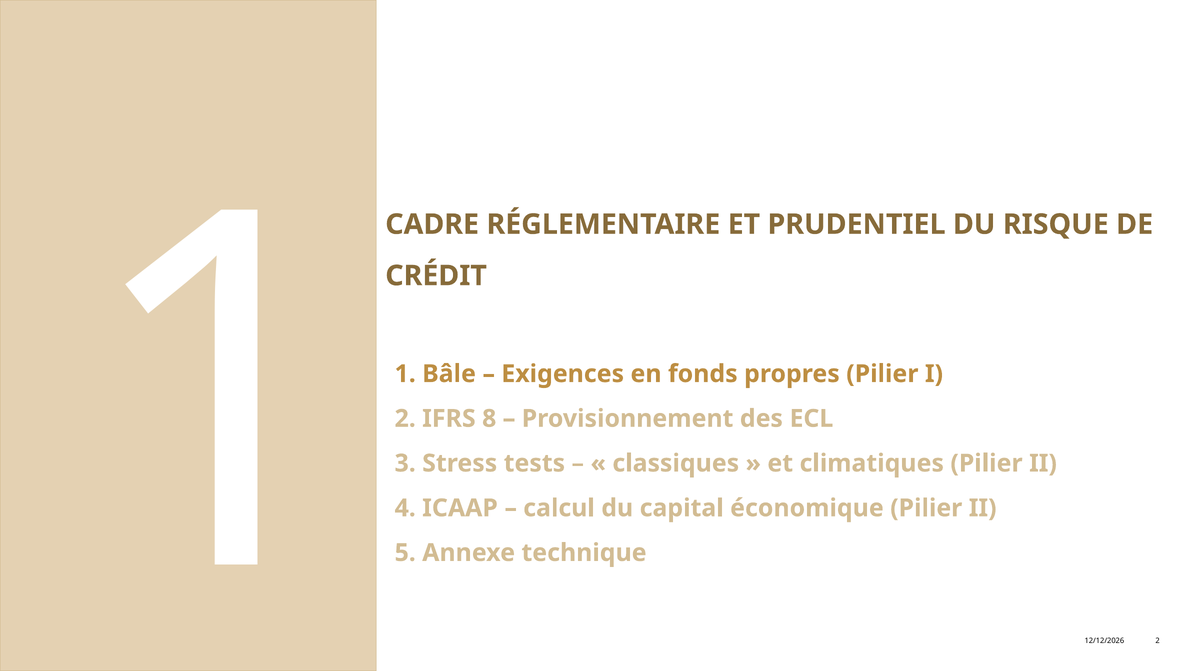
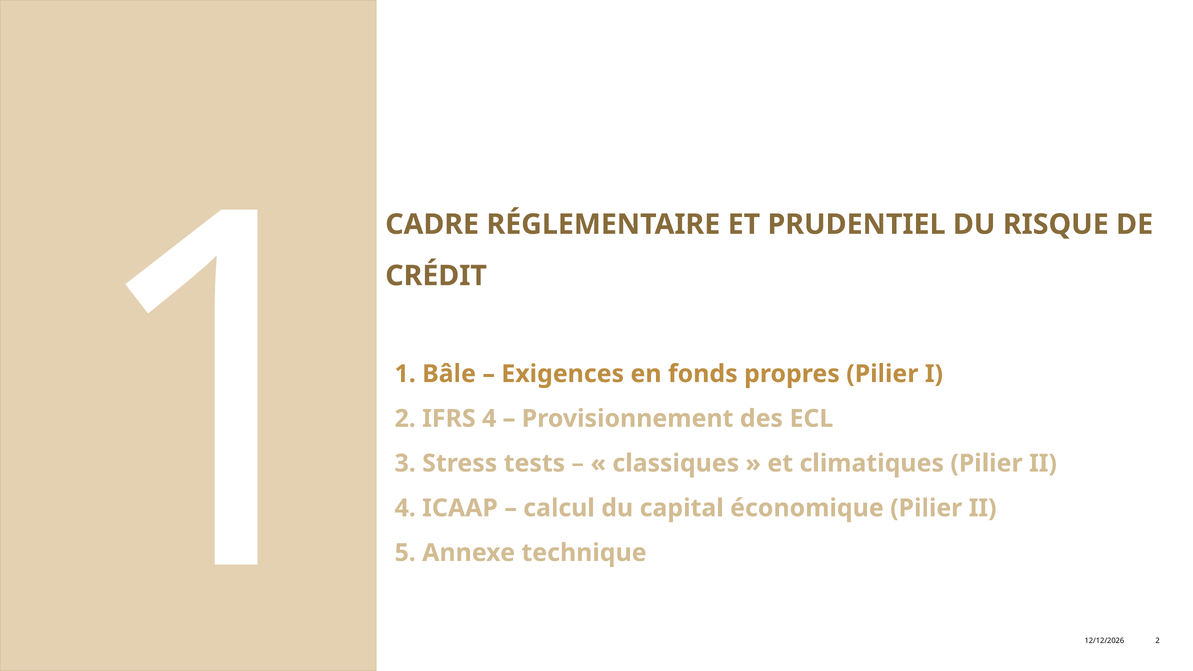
IFRS 8: 8 -> 4
